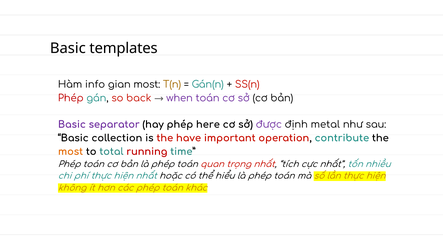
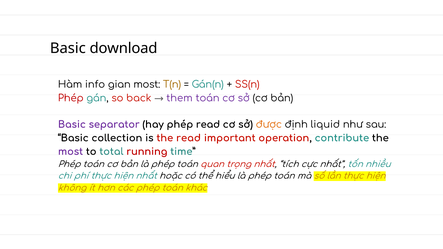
templates: templates -> download
when: when -> them
phép here: here -> read
được colour: purple -> orange
metal: metal -> liquid
the have: have -> read
most at (70, 152) colour: orange -> purple
